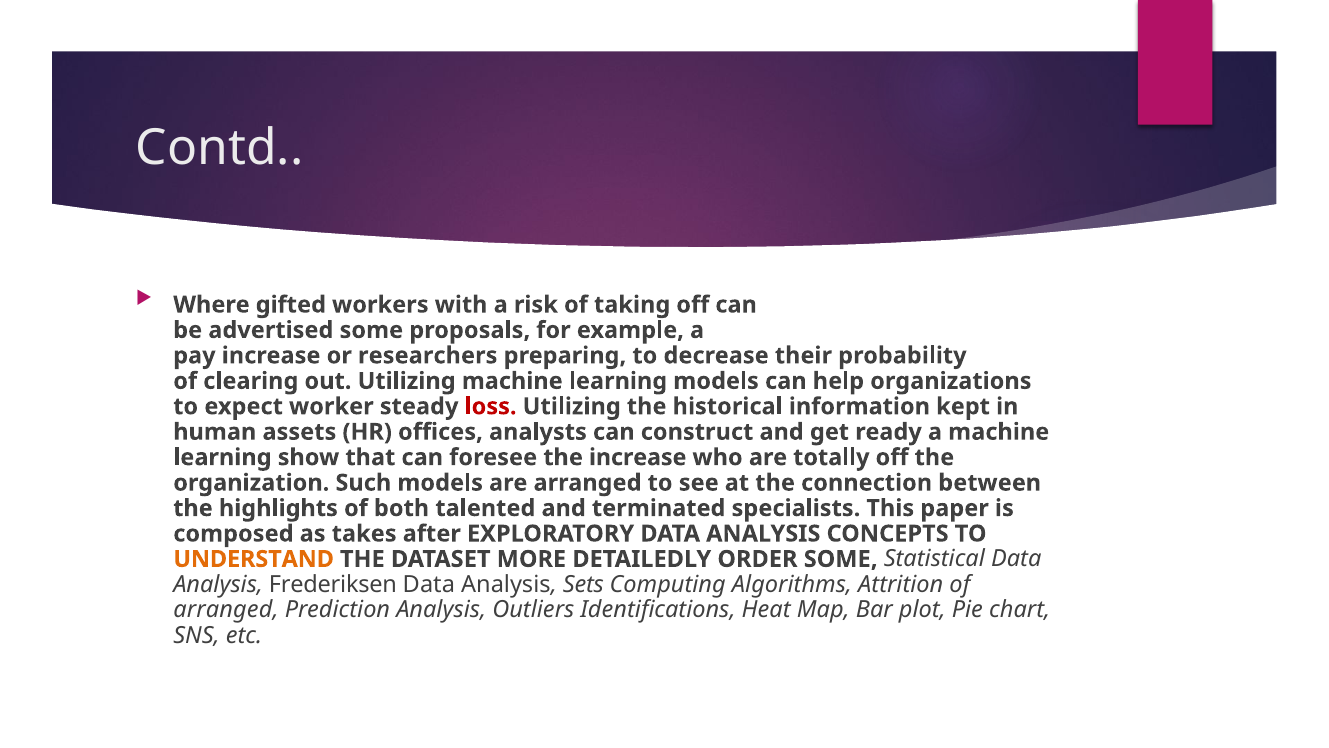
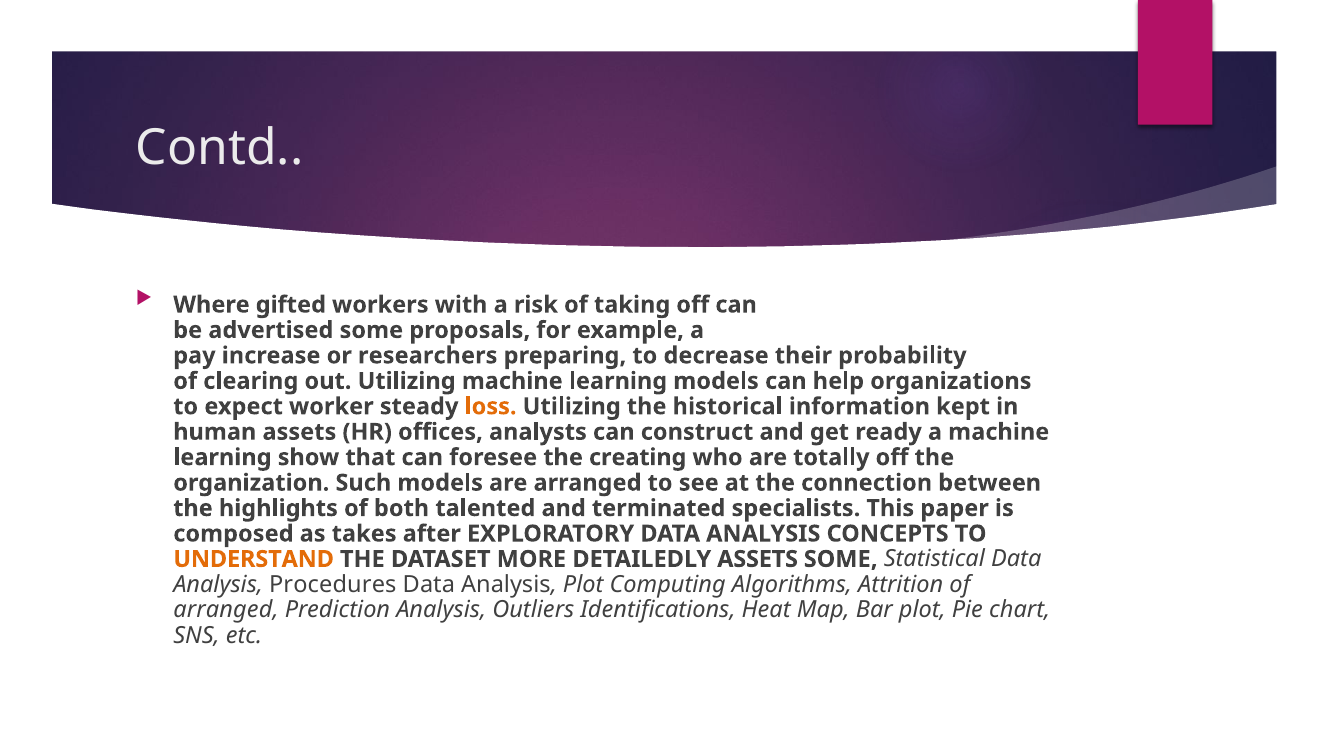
loss colour: red -> orange
the increase: increase -> creating
DETAILEDLY ORDER: ORDER -> ASSETS
Frederiksen: Frederiksen -> Procedures
Analysis Sets: Sets -> Plot
